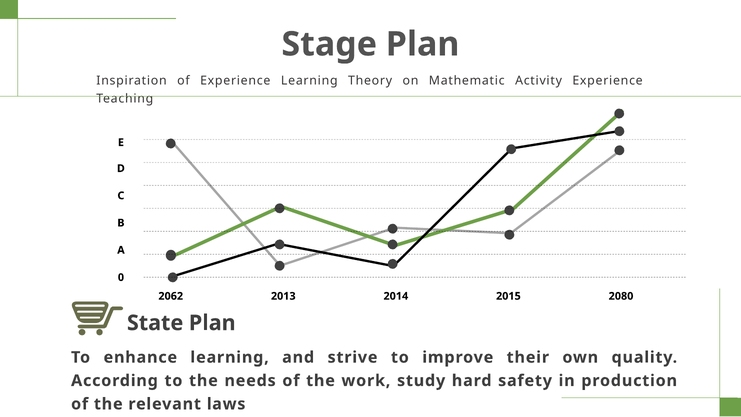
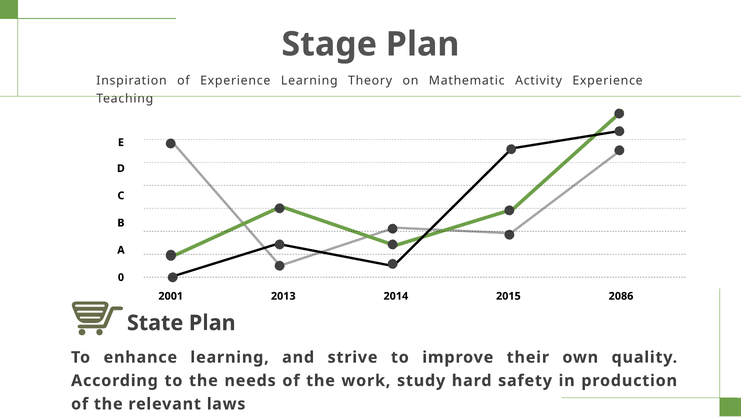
2062: 2062 -> 2001
2080: 2080 -> 2086
